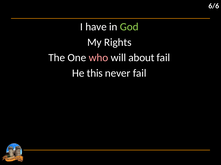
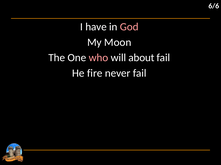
God colour: light green -> pink
Rights: Rights -> Moon
this: this -> fire
